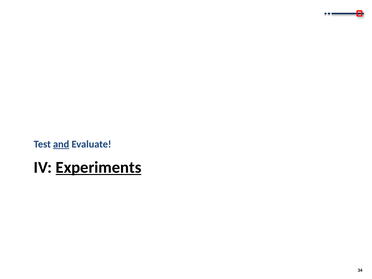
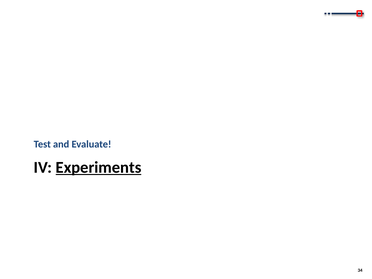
and underline: present -> none
